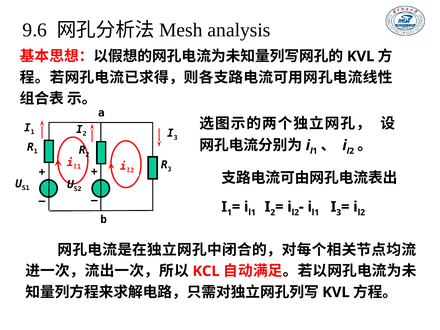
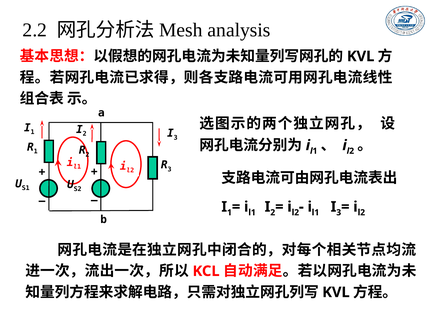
9.6: 9.6 -> 2.2
